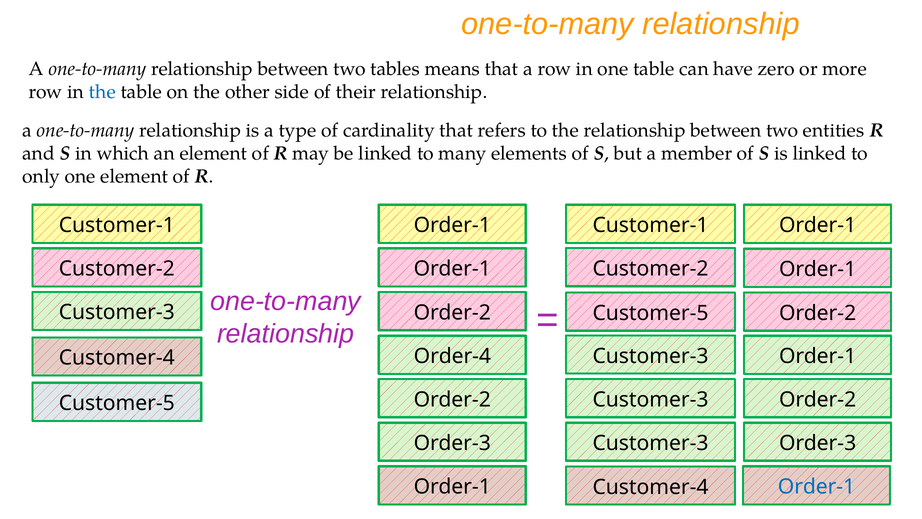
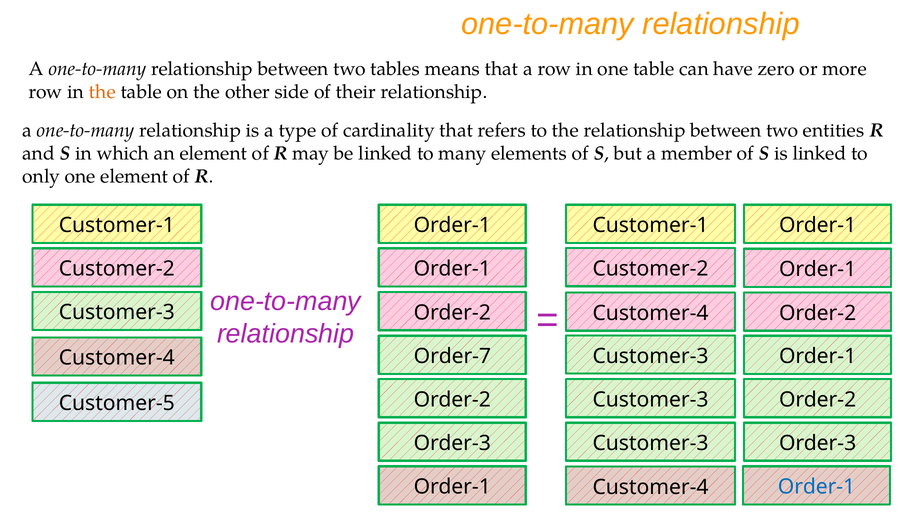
the at (102, 92) colour: blue -> orange
Customer-5 at (651, 313): Customer-5 -> Customer-4
Order-4: Order-4 -> Order-7
